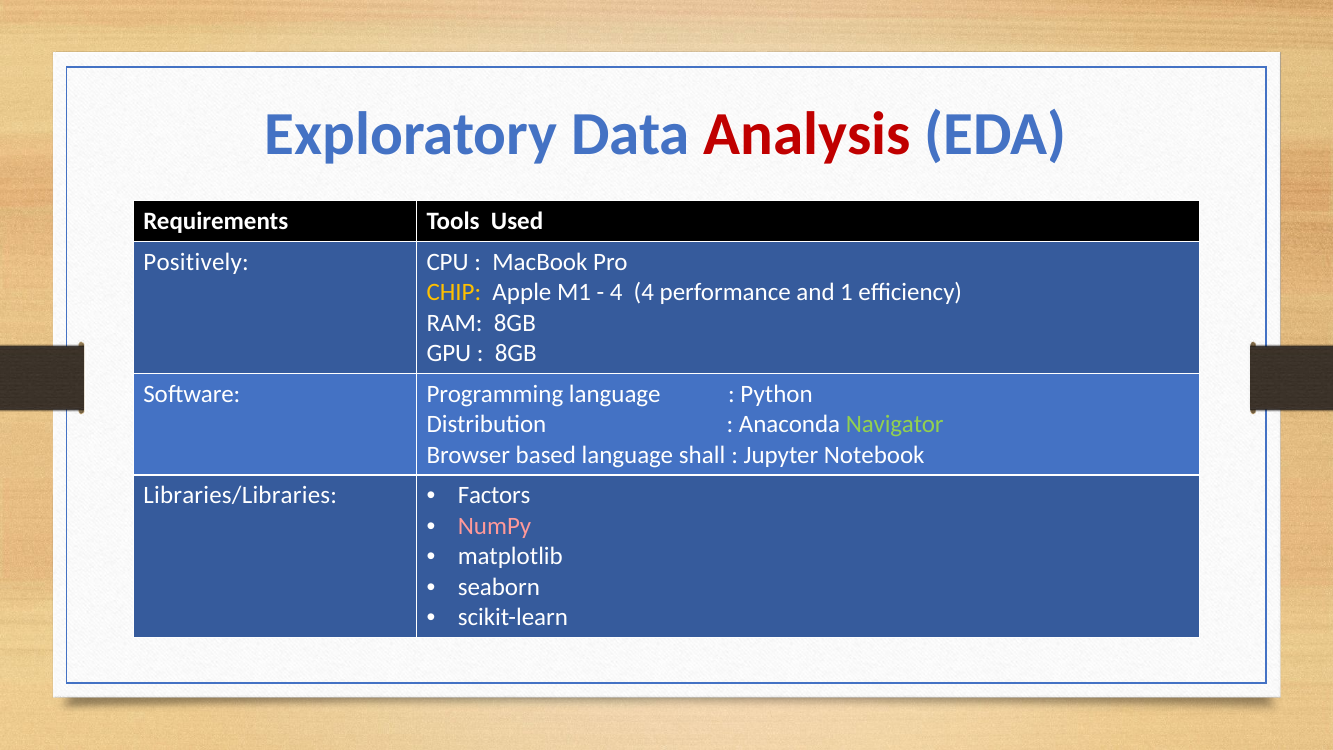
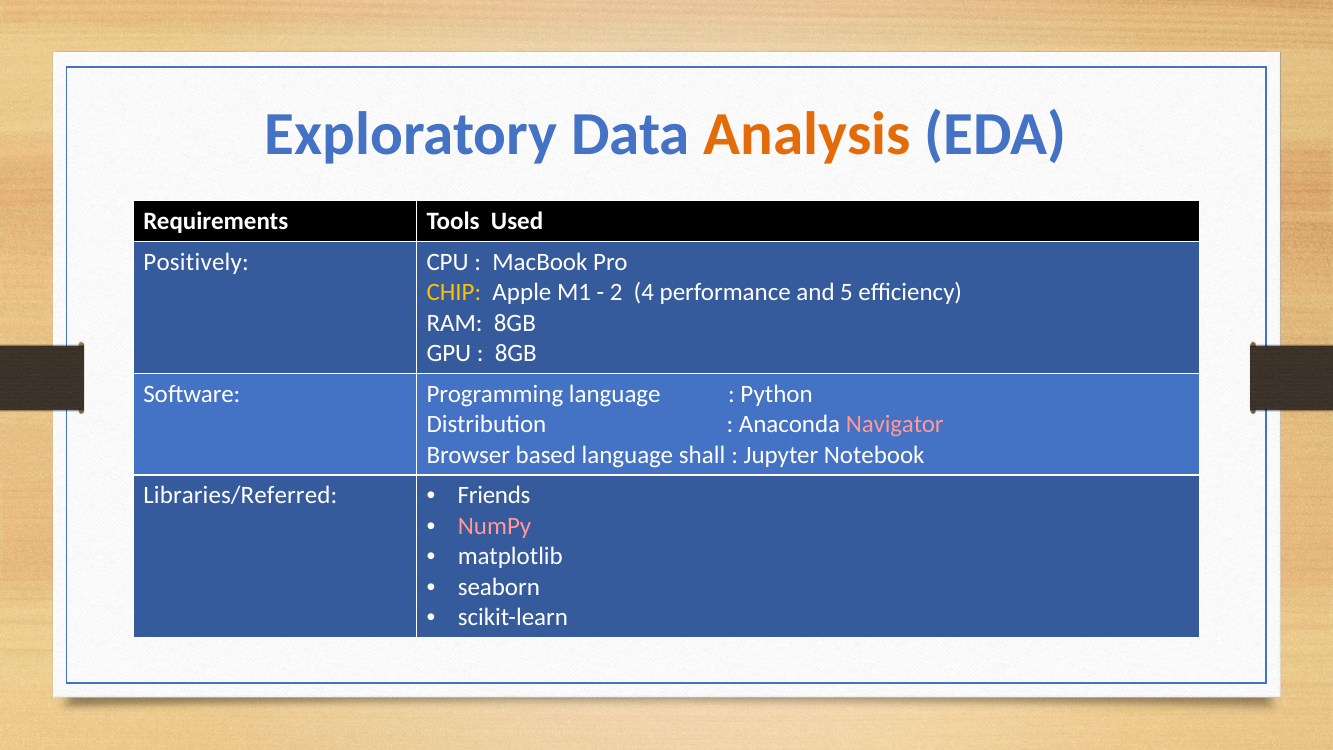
Analysis colour: red -> orange
4 at (616, 292): 4 -> 2
1: 1 -> 5
Navigator colour: light green -> pink
Libraries/Libraries: Libraries/Libraries -> Libraries/Referred
Factors: Factors -> Friends
